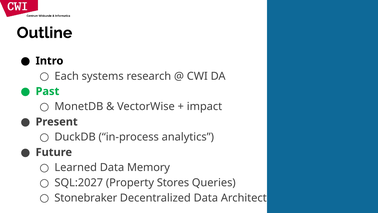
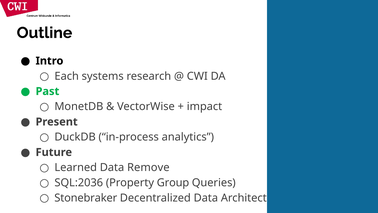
Memory: Memory -> Remove
SQL:2027: SQL:2027 -> SQL:2036
Stores: Stores -> Group
